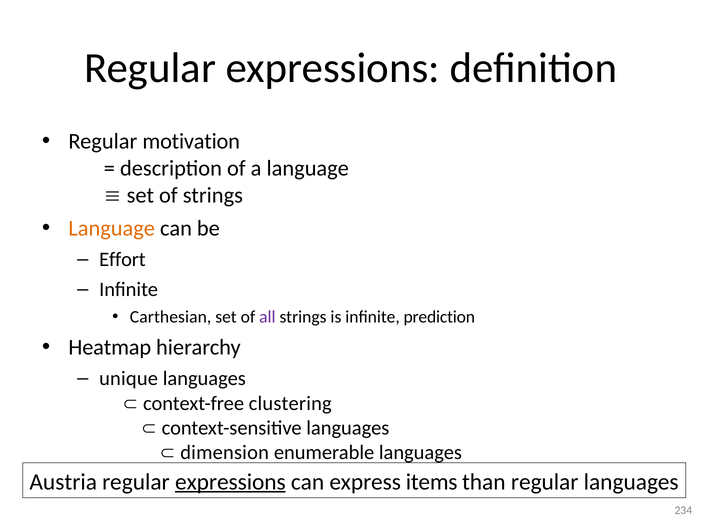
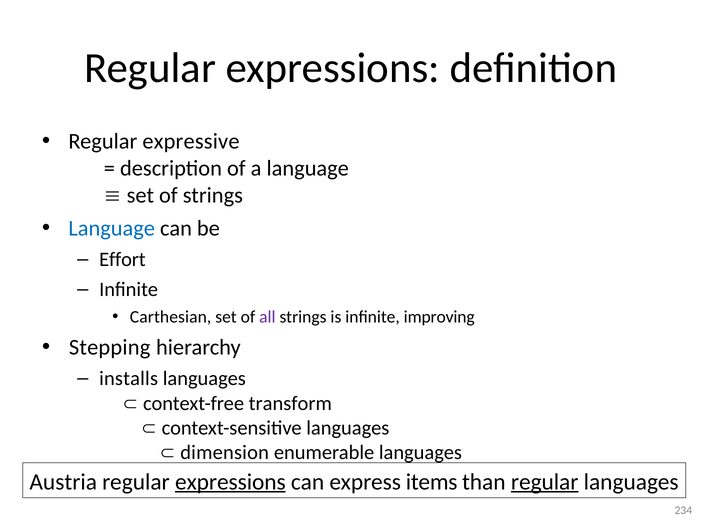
motivation: motivation -> expressive
Language at (112, 228) colour: orange -> blue
prediction: prediction -> improving
Heatmap: Heatmap -> Stepping
unique: unique -> installs
clustering: clustering -> transform
regular at (545, 481) underline: none -> present
